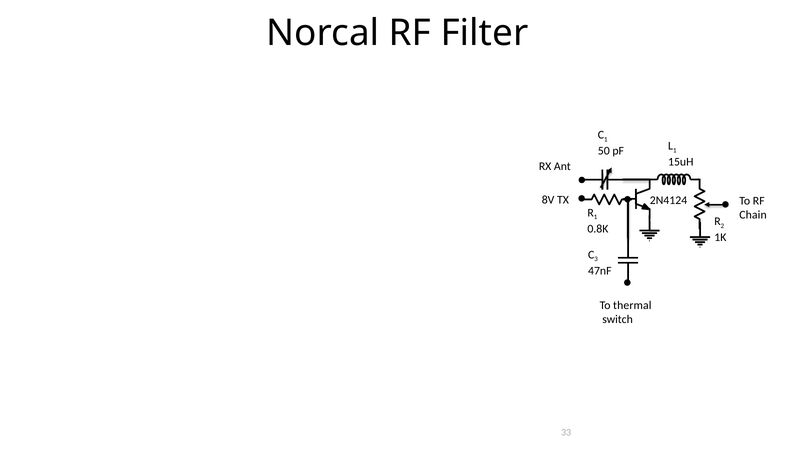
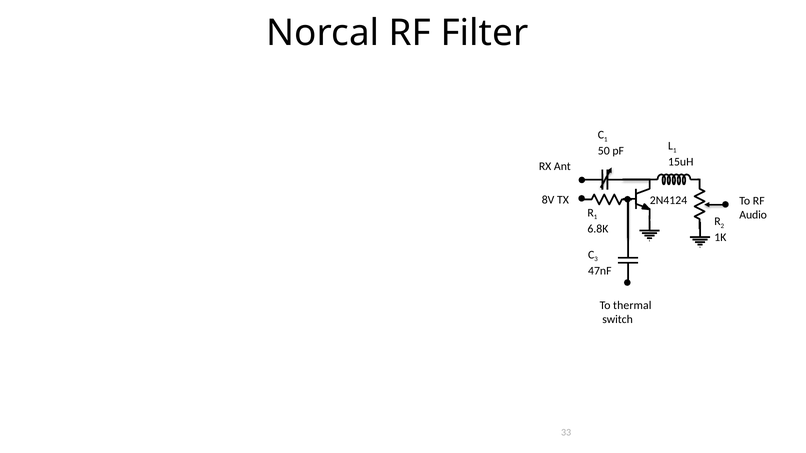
Chain: Chain -> Audio
0.8K: 0.8K -> 6.8K
